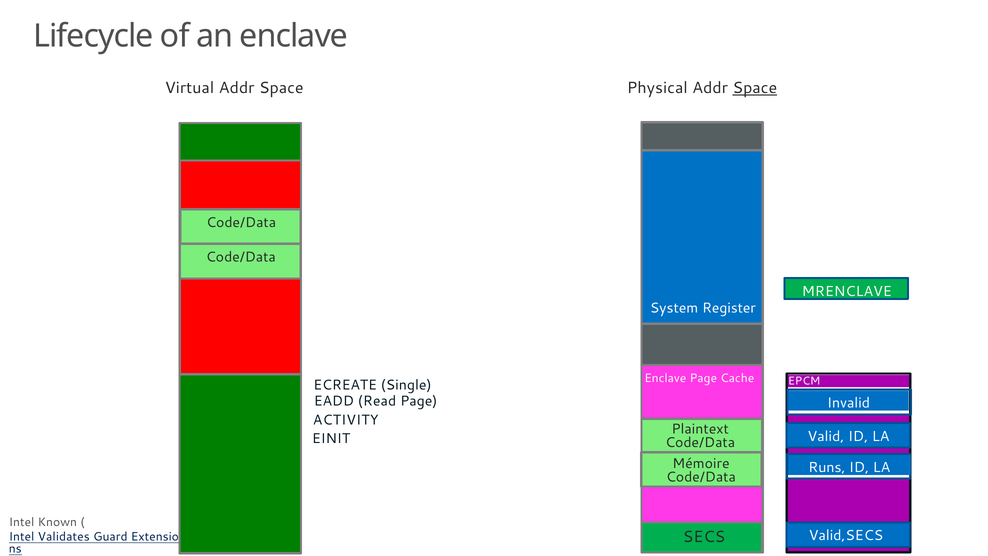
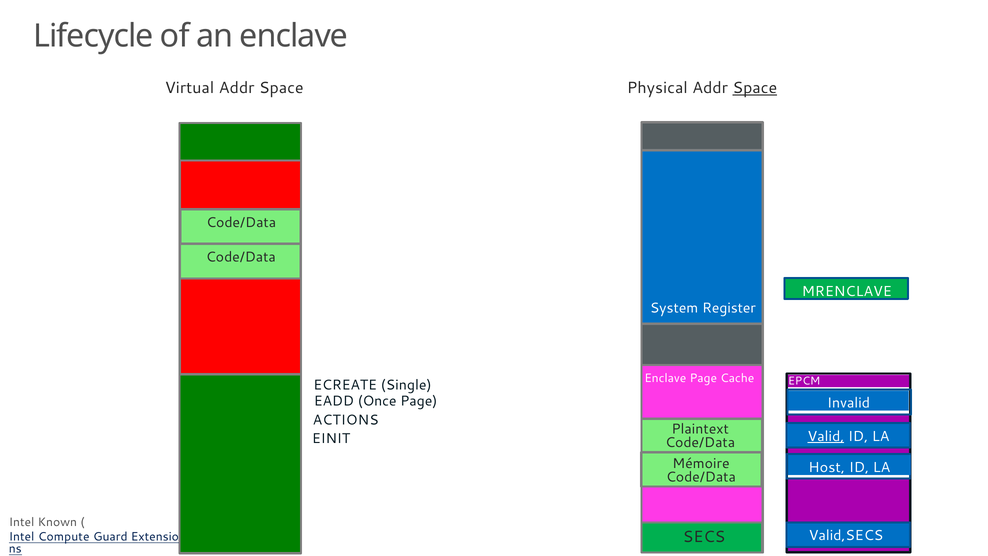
Read: Read -> Once
ACTIVITY: ACTIVITY -> ACTIONS
Valid underline: none -> present
Runs: Runs -> Host
Validates: Validates -> Compute
